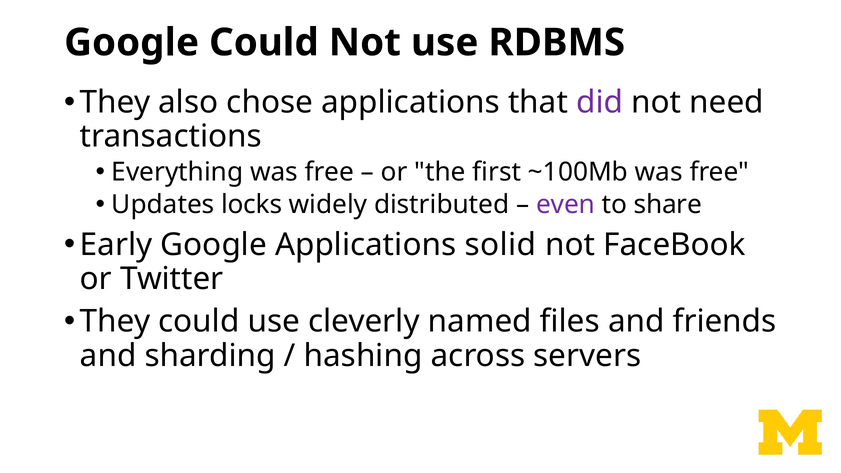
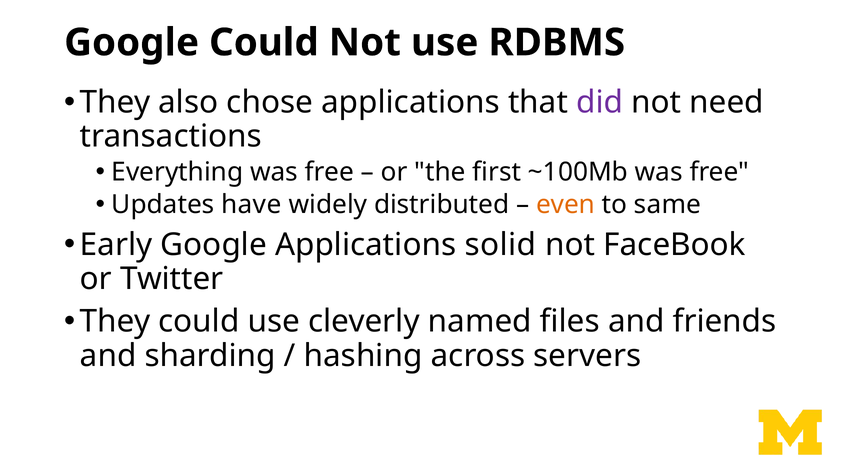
locks: locks -> have
even colour: purple -> orange
share: share -> same
